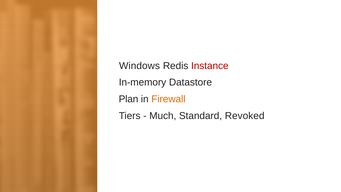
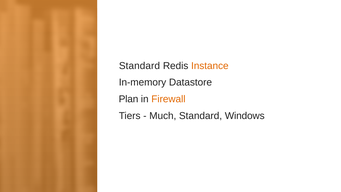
Windows at (139, 66): Windows -> Standard
Instance colour: red -> orange
Revoked: Revoked -> Windows
